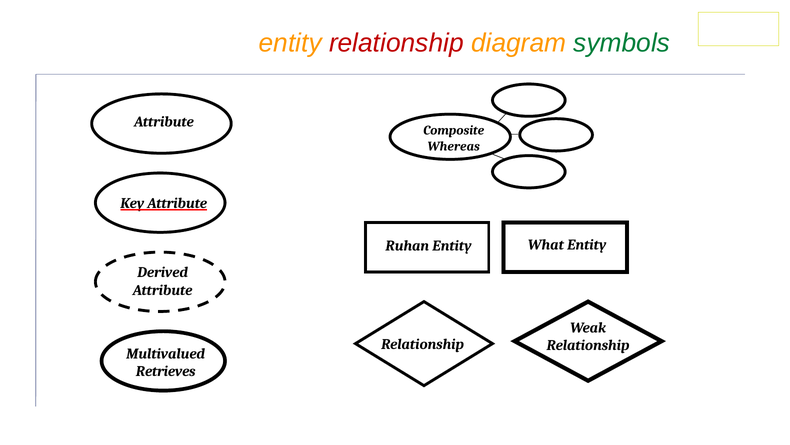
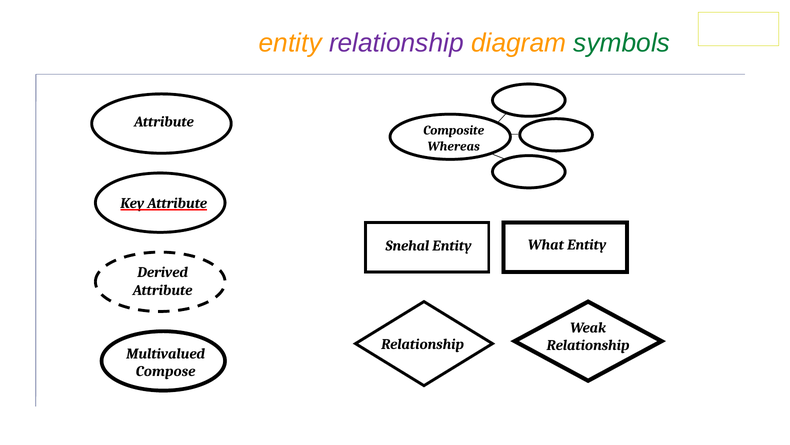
relationship at (396, 43) colour: red -> purple
Ruhan: Ruhan -> Snehal
Retrieves: Retrieves -> Compose
